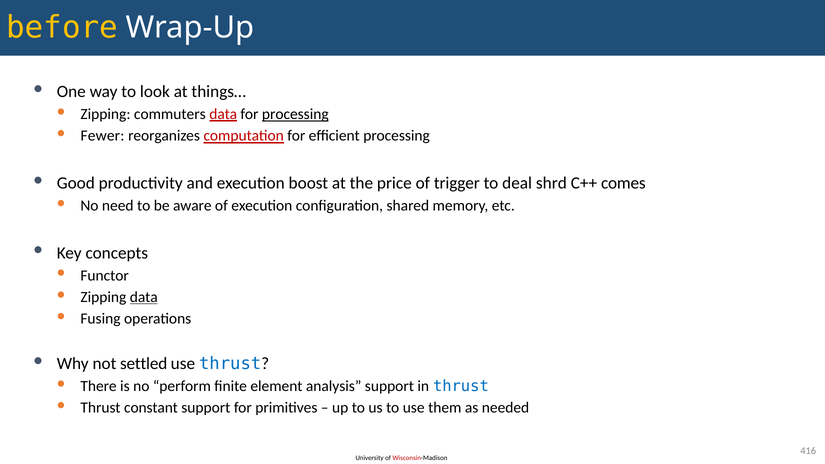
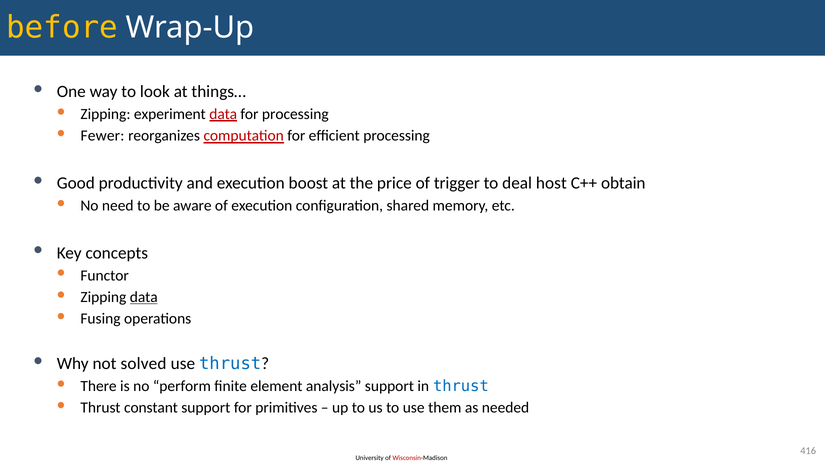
commuters: commuters -> experiment
processing at (295, 114) underline: present -> none
shrd: shrd -> host
comes: comes -> obtain
settled: settled -> solved
